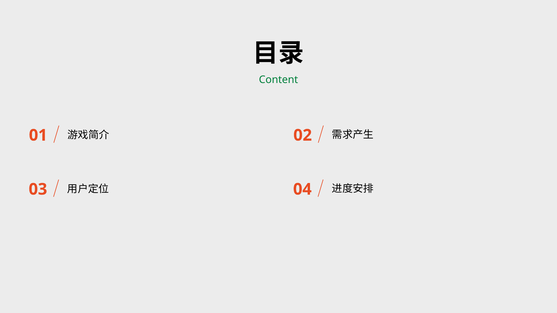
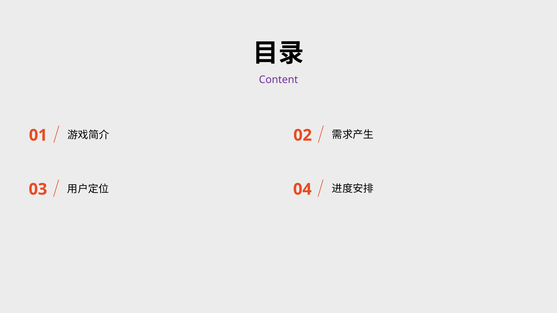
Content colour: green -> purple
